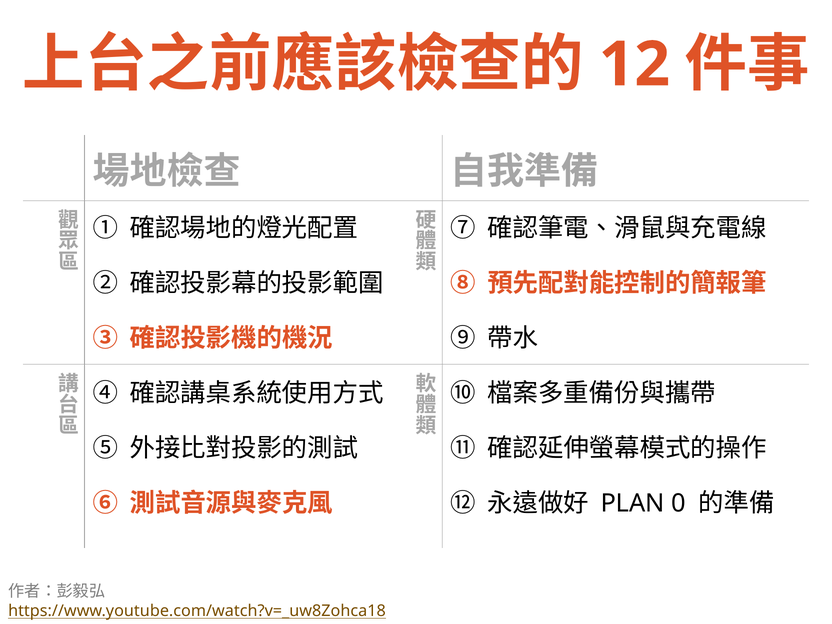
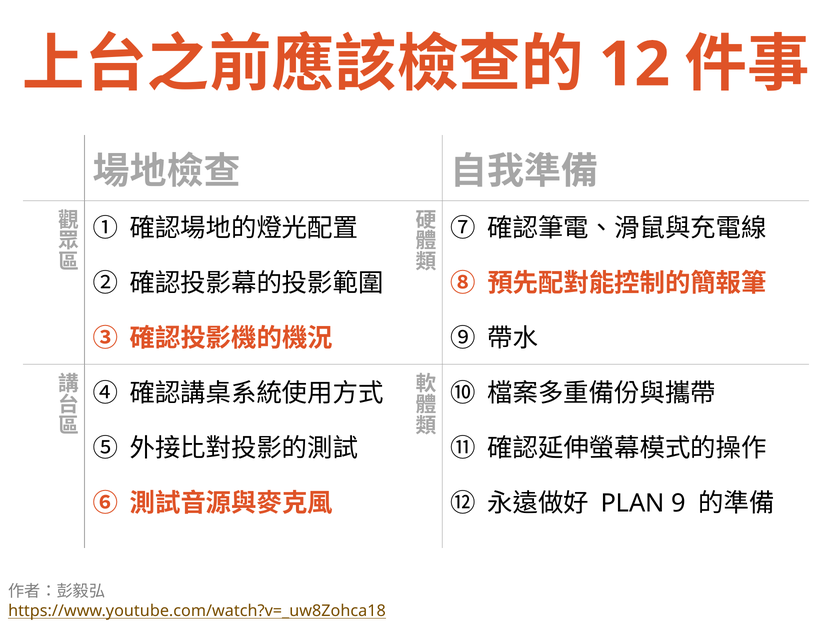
0: 0 -> 9
